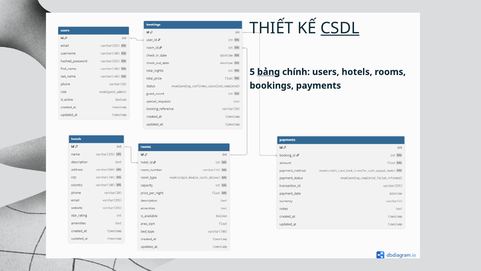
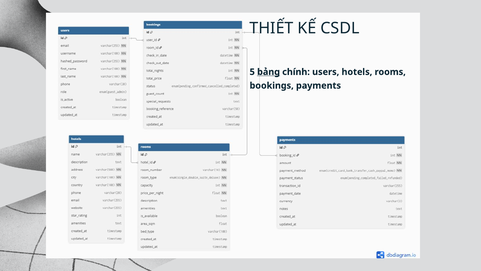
CSDL underline: present -> none
